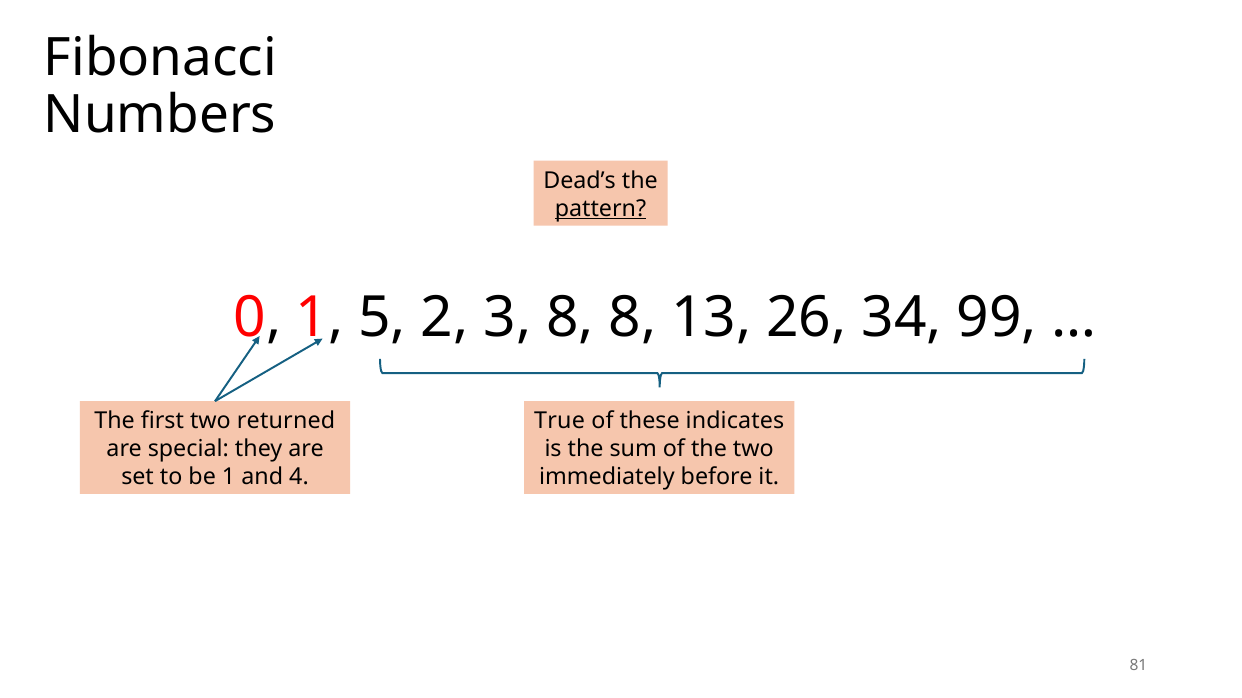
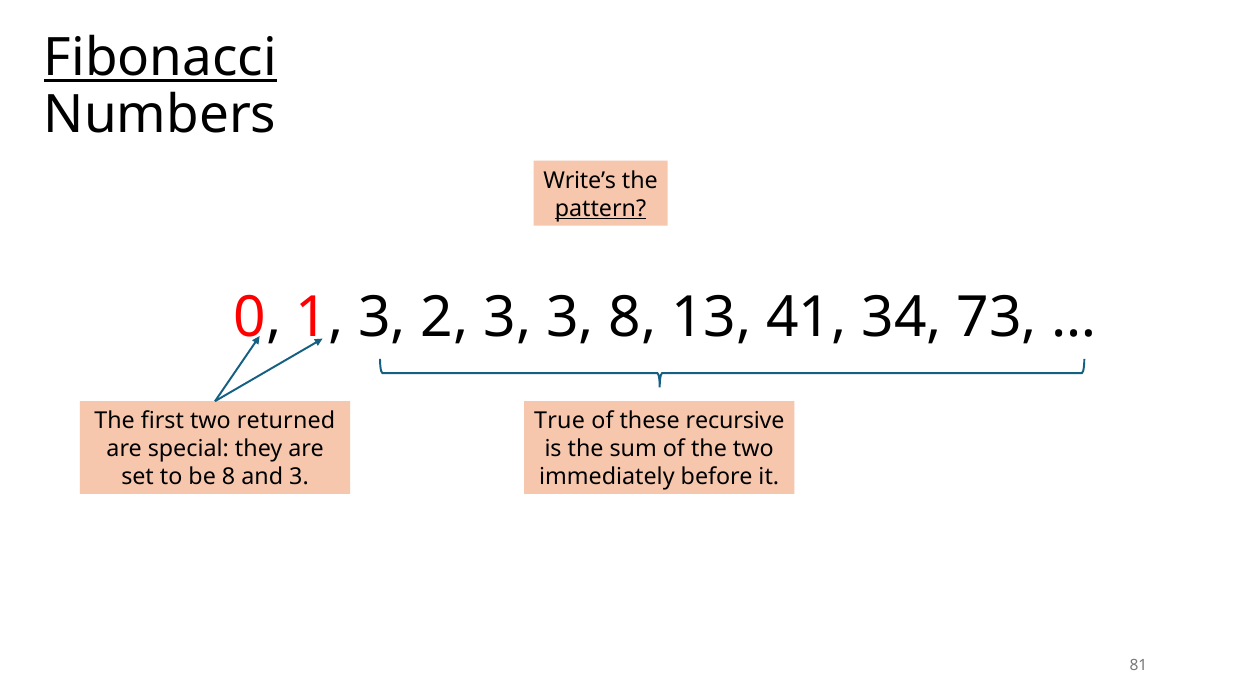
Fibonacci underline: none -> present
Dead’s: Dead’s -> Write’s
1 5: 5 -> 3
3 8: 8 -> 3
26: 26 -> 41
99: 99 -> 73
indicates: indicates -> recursive
be 1: 1 -> 8
and 4: 4 -> 3
